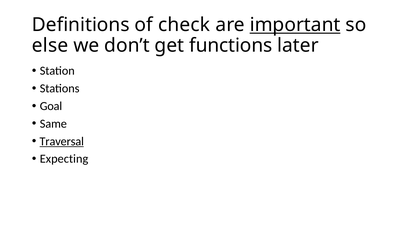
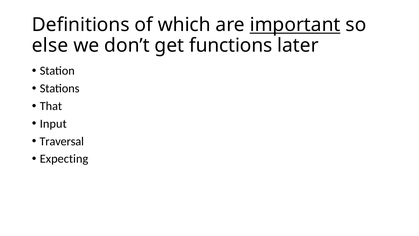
check: check -> which
Goal: Goal -> That
Same: Same -> Input
Traversal underline: present -> none
